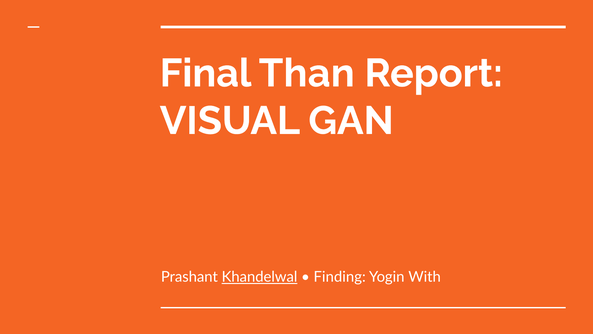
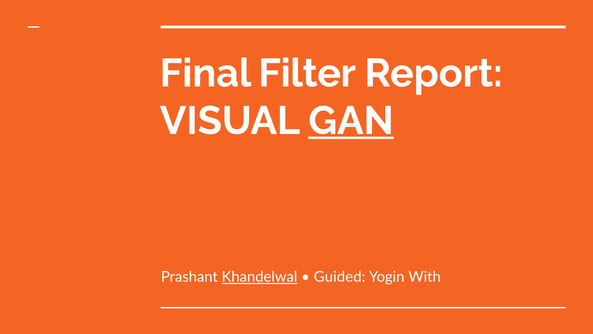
Than: Than -> Filter
GAN underline: none -> present
Finding: Finding -> Guided
